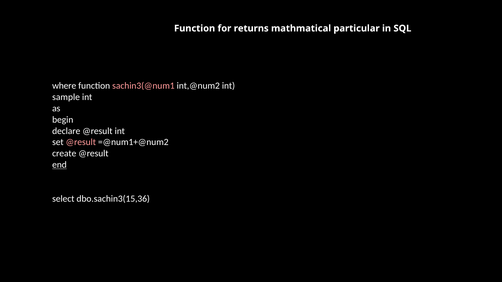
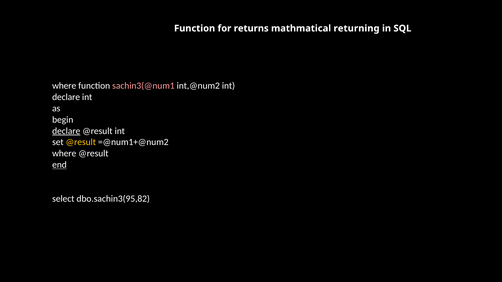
particular: particular -> returning
sample at (66, 97): sample -> declare
declare at (66, 131) underline: none -> present
@result at (81, 142) colour: pink -> yellow
create at (64, 154): create -> where
dbo.sachin3(15,36: dbo.sachin3(15,36 -> dbo.sachin3(95,82
